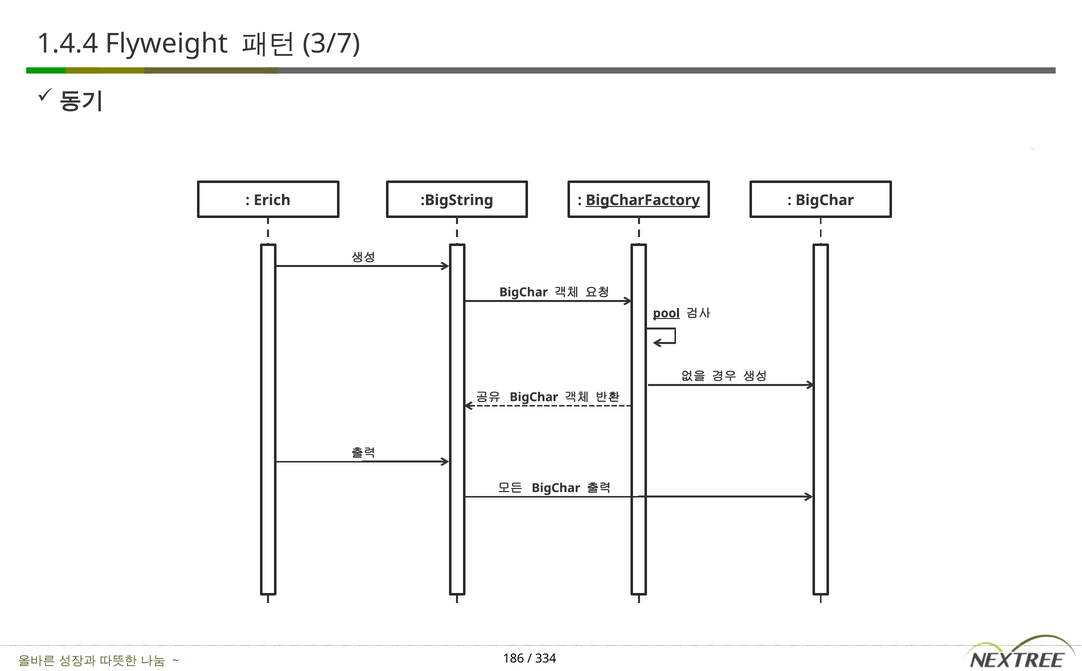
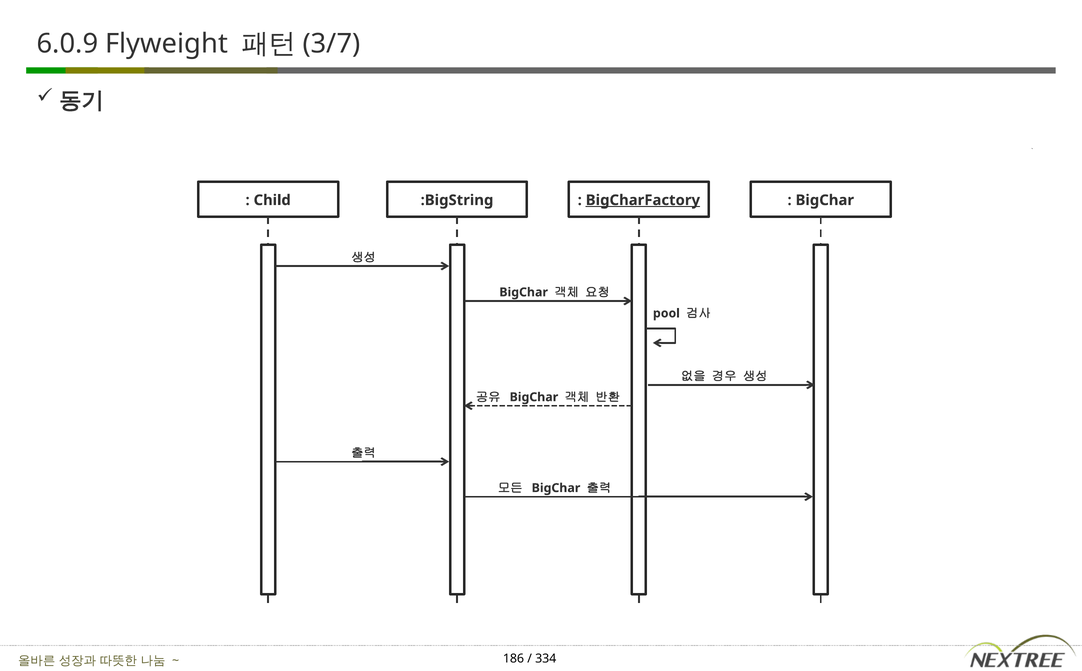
1.4.4: 1.4.4 -> 6.0.9
Erich: Erich -> Child
pool underline: present -> none
